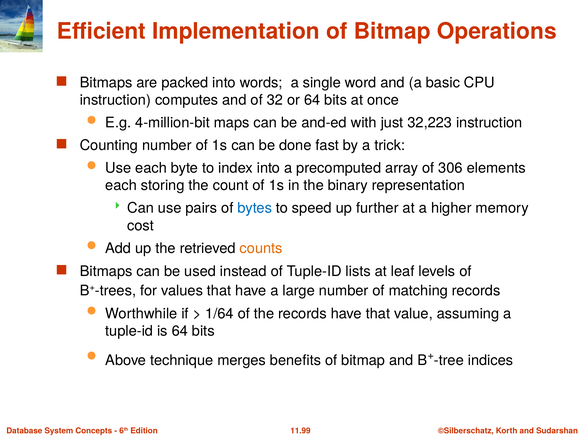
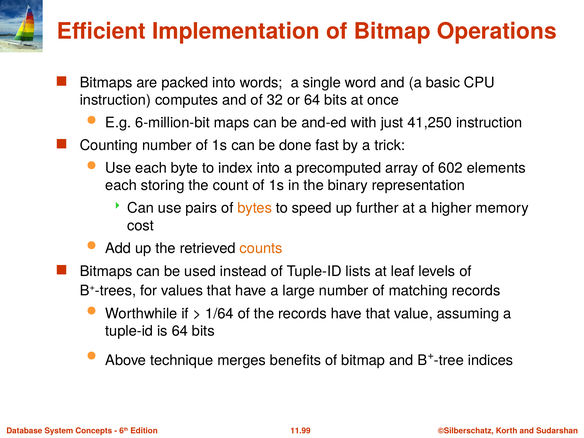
4-million-bit: 4-million-bit -> 6-million-bit
32,223: 32,223 -> 41,250
306: 306 -> 602
bytes colour: blue -> orange
